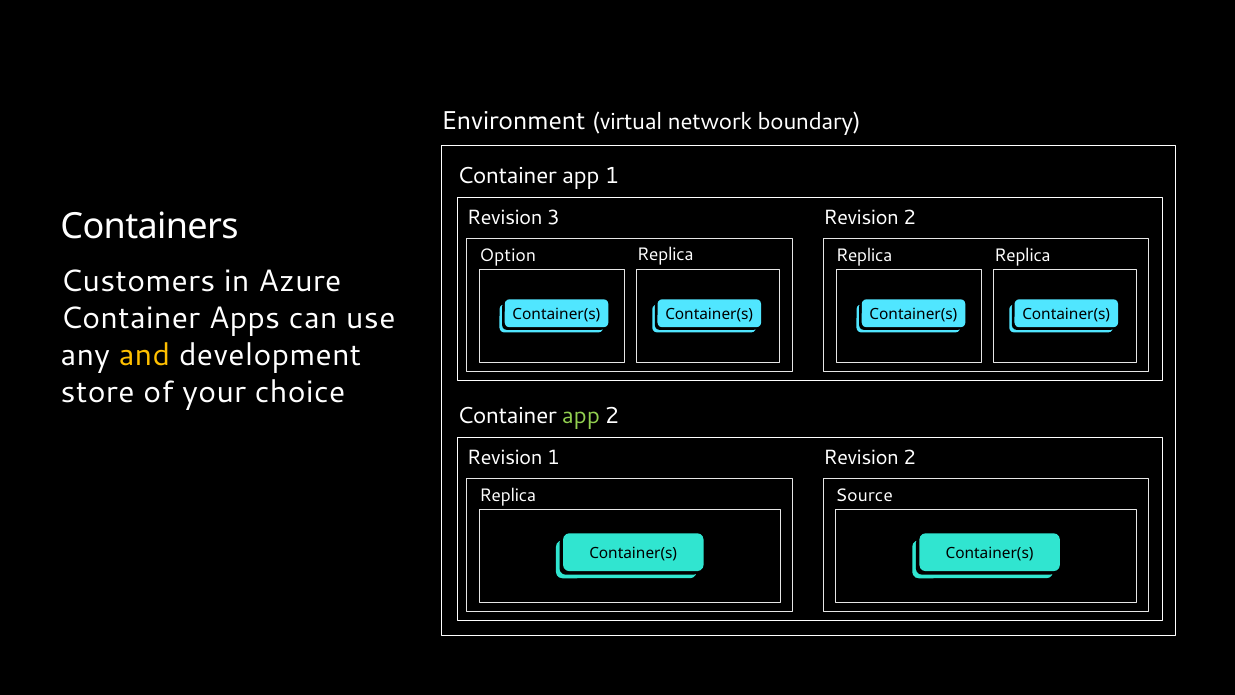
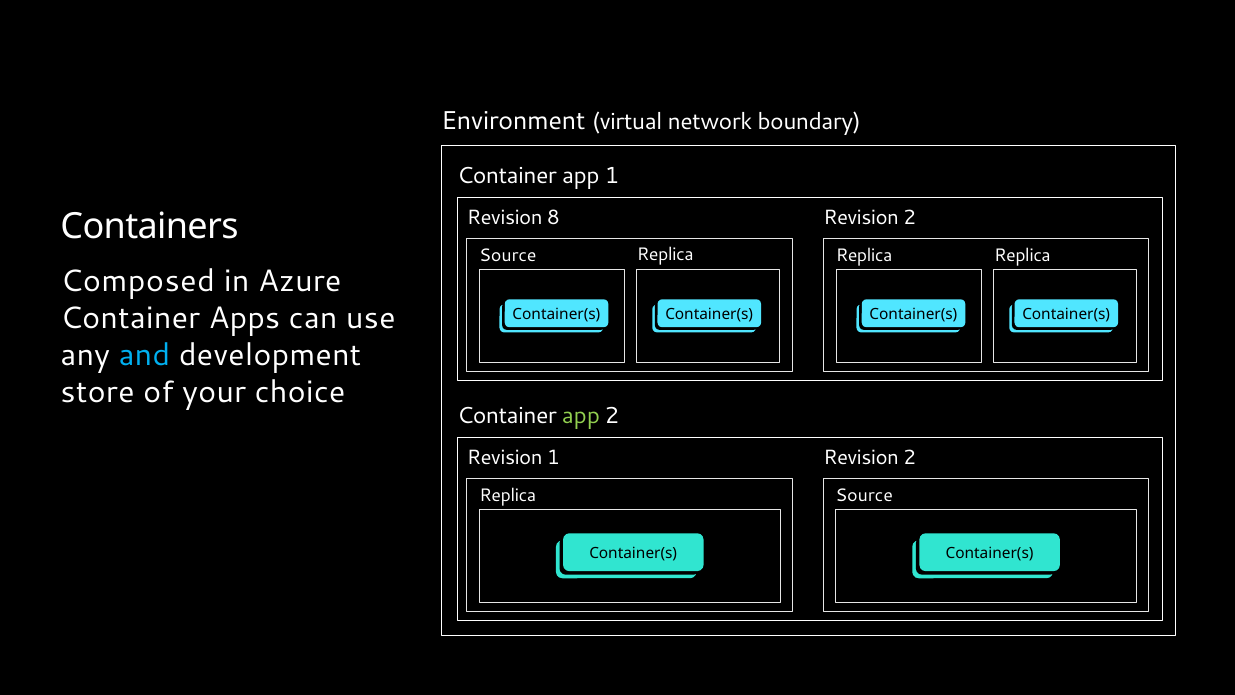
3: 3 -> 8
Option at (508, 255): Option -> Source
Customers: Customers -> Composed
and colour: yellow -> light blue
